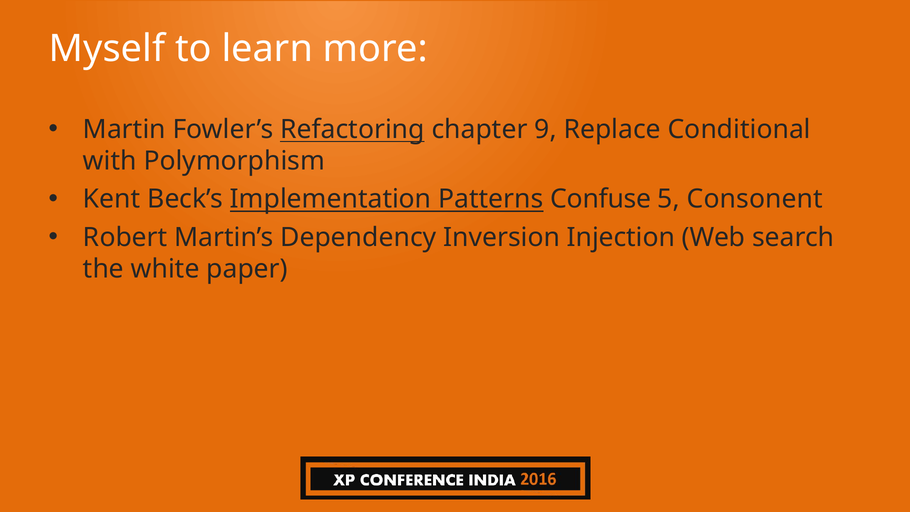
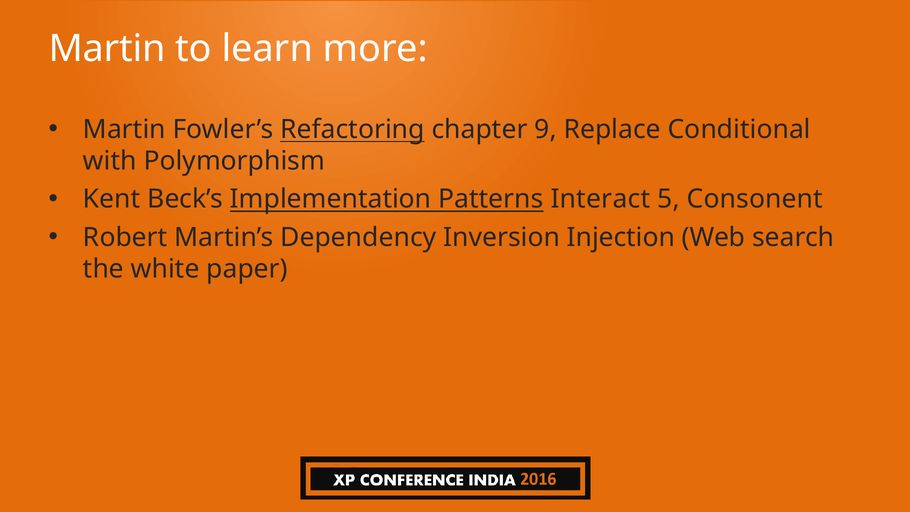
Myself at (107, 49): Myself -> Martin
Confuse: Confuse -> Interact
